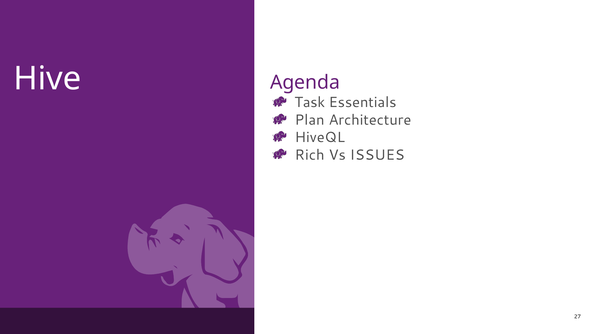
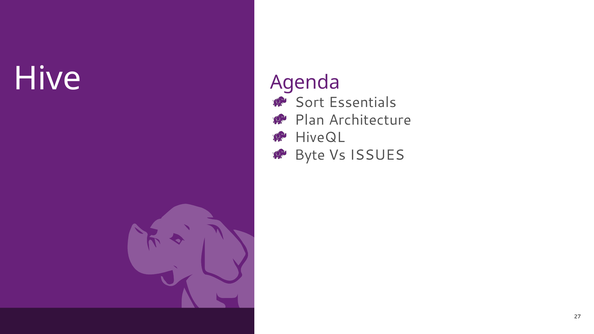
Task: Task -> Sort
Rich: Rich -> Byte
